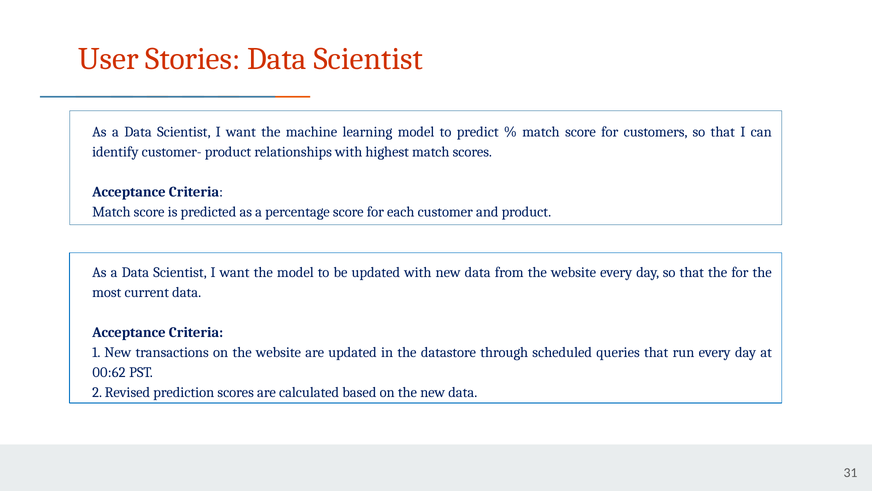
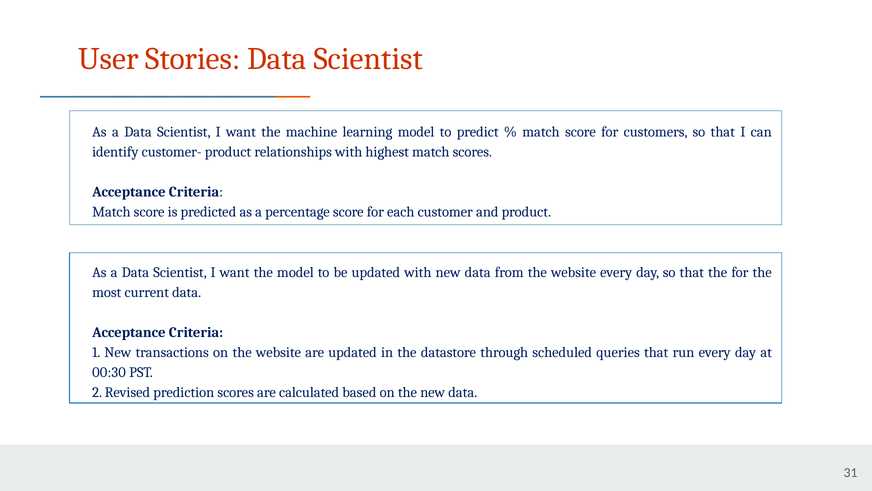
00:62: 00:62 -> 00:30
